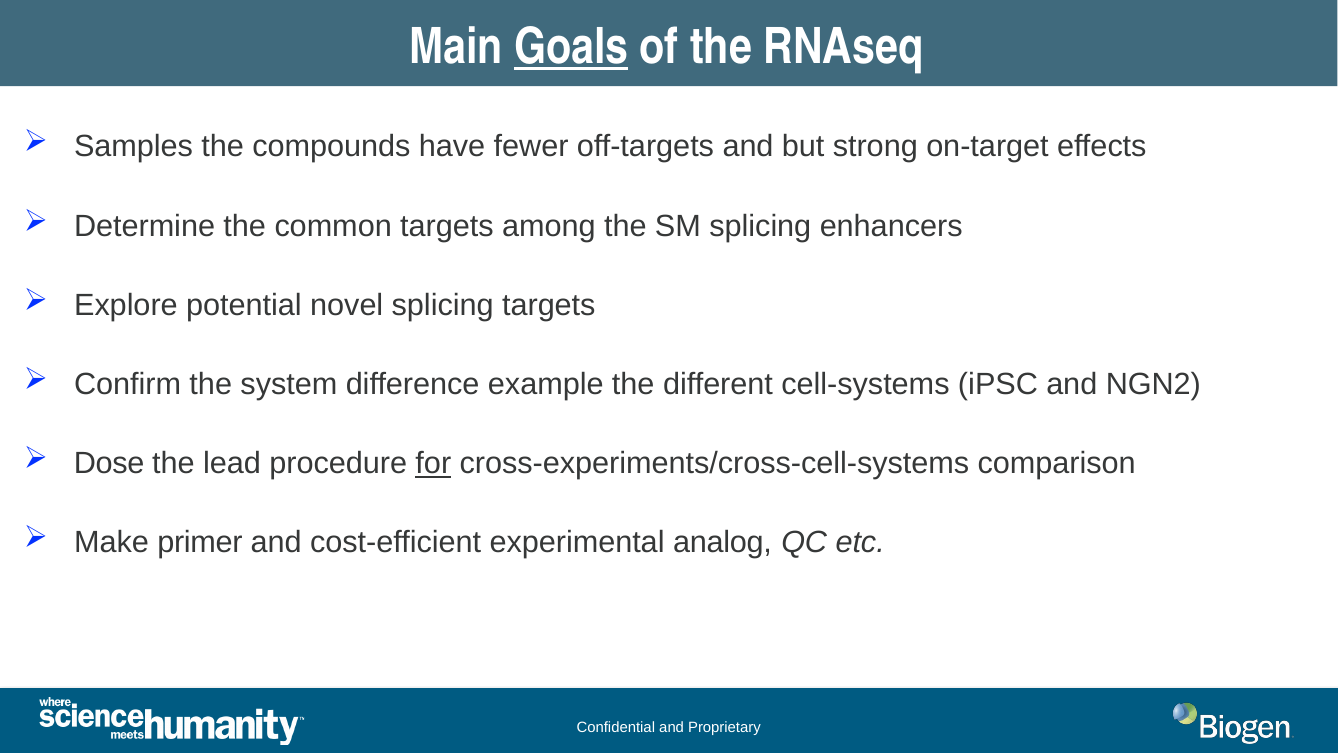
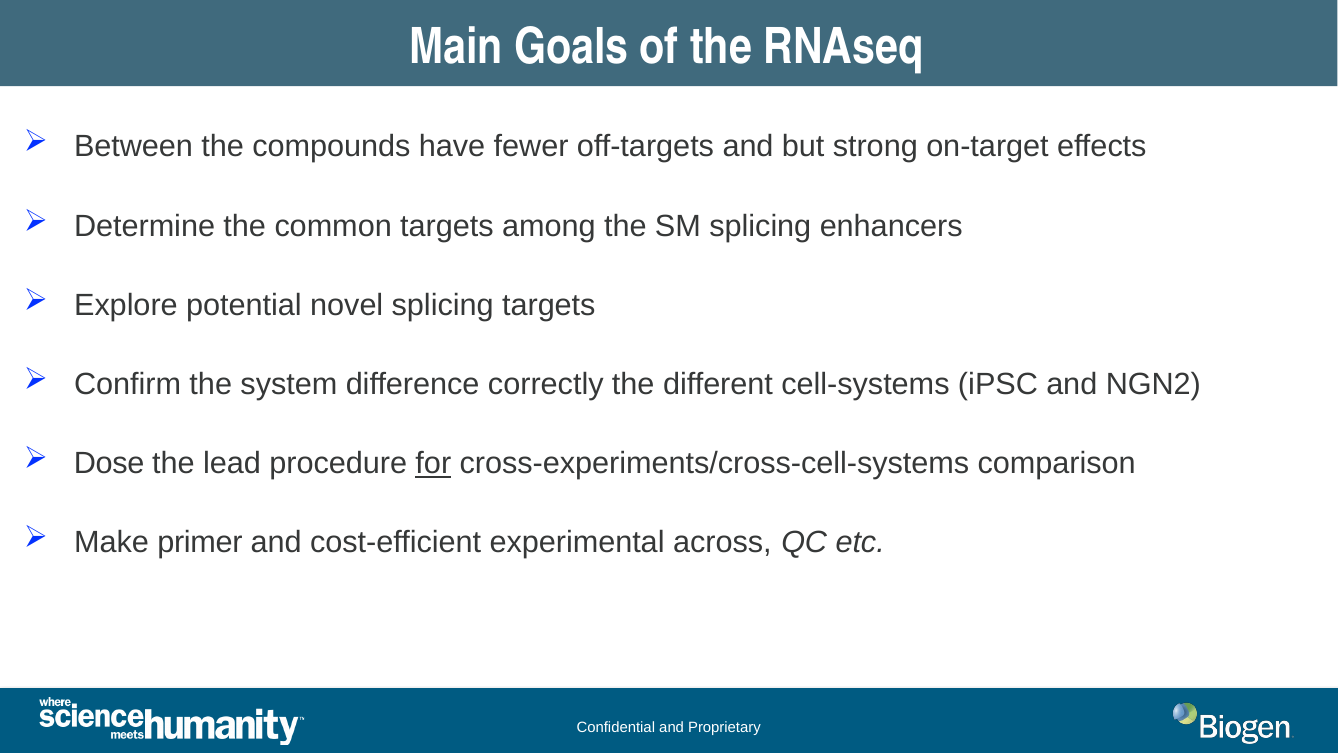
Goals underline: present -> none
Samples: Samples -> Between
example: example -> correctly
analog: analog -> across
